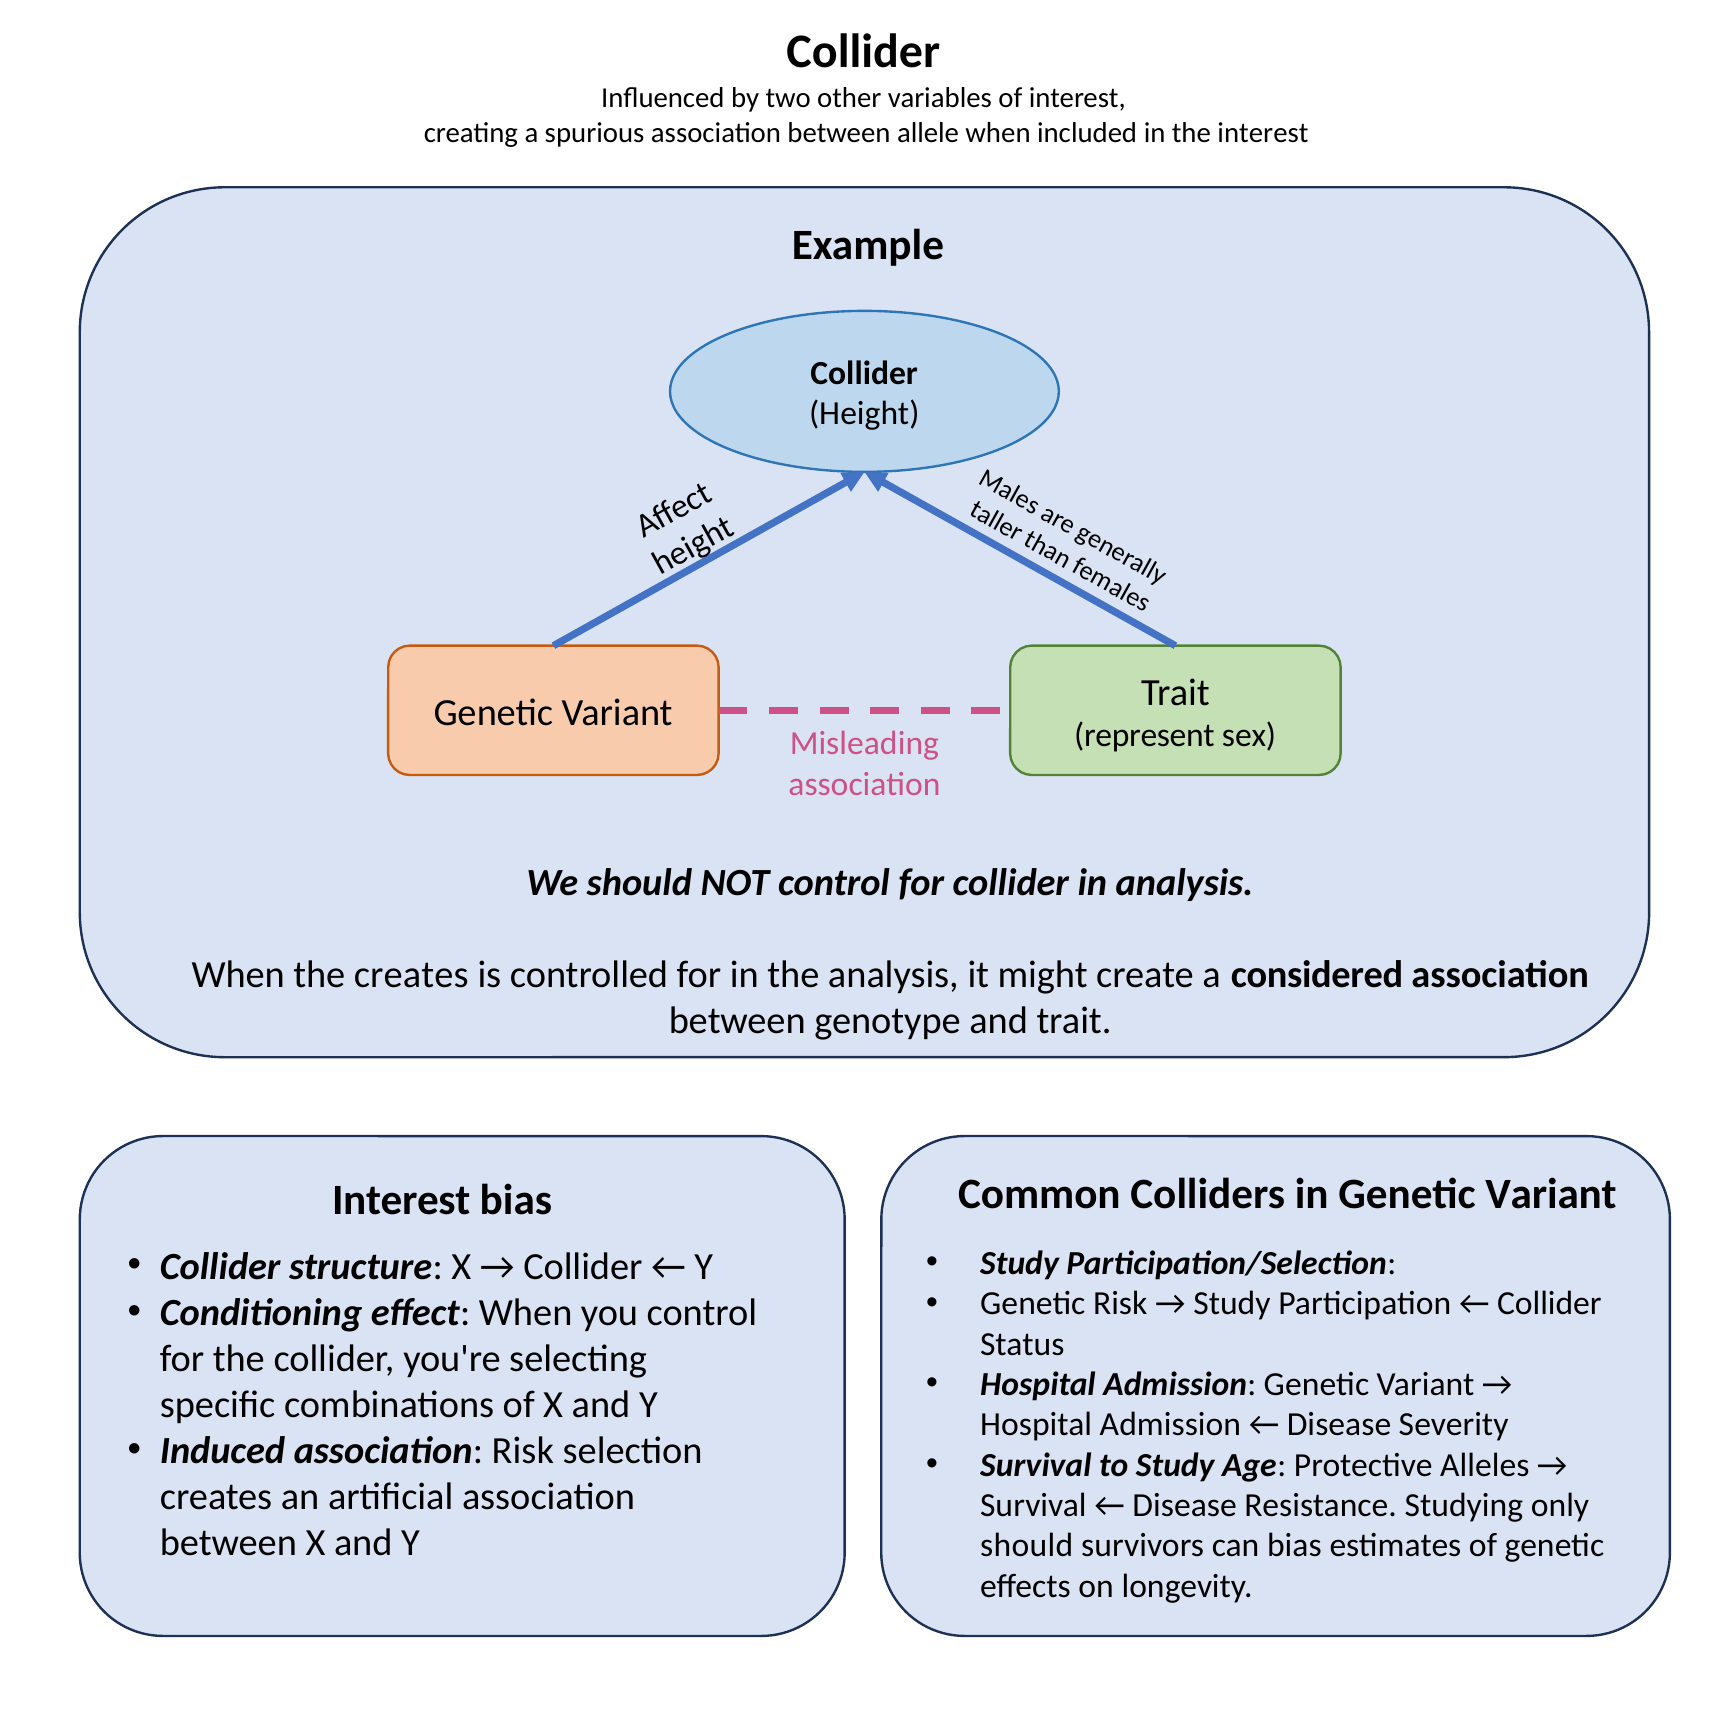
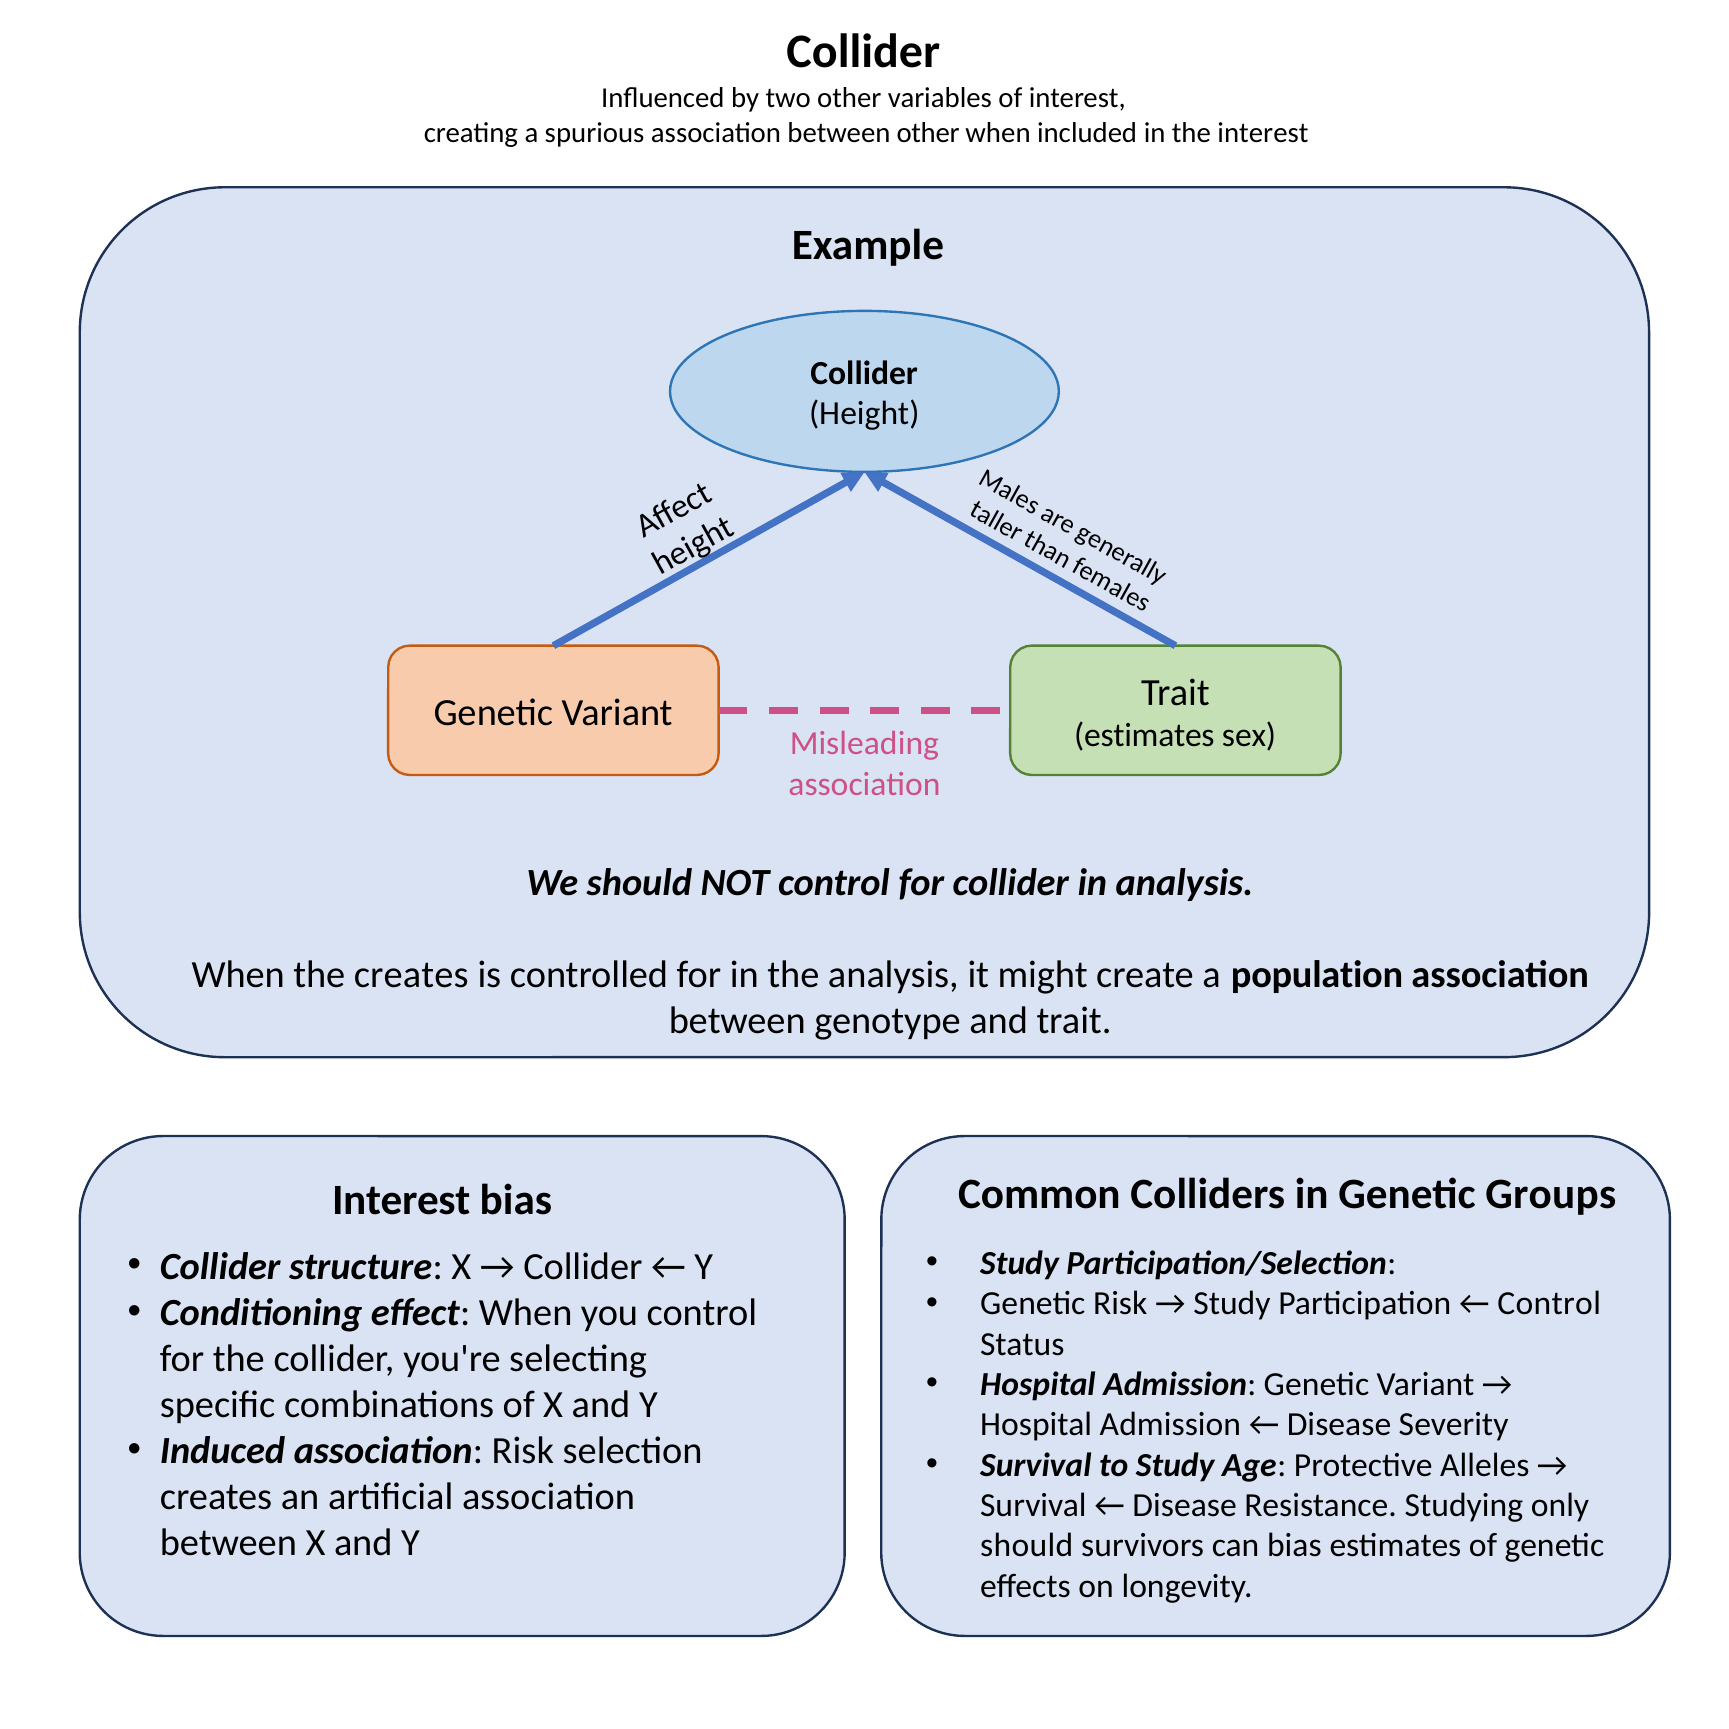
between allele: allele -> other
represent at (1144, 736): represent -> estimates
considered: considered -> population
in Genetic Variant: Variant -> Groups
Collider at (1549, 1304): Collider -> Control
